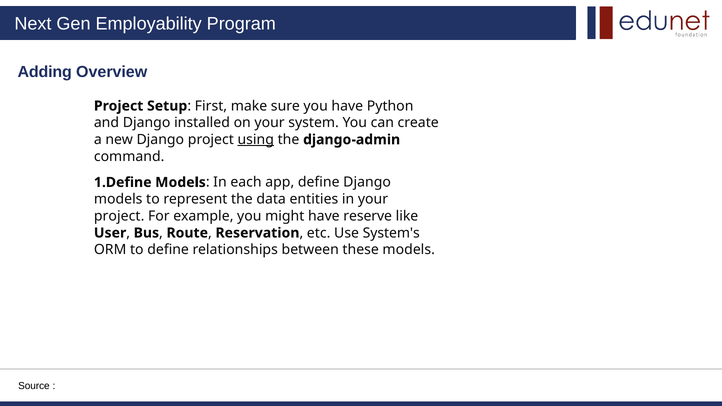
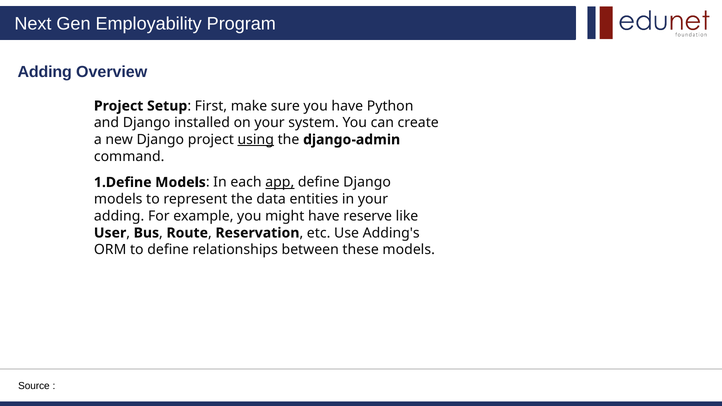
app underline: none -> present
project at (119, 216): project -> adding
System's: System's -> Adding's
